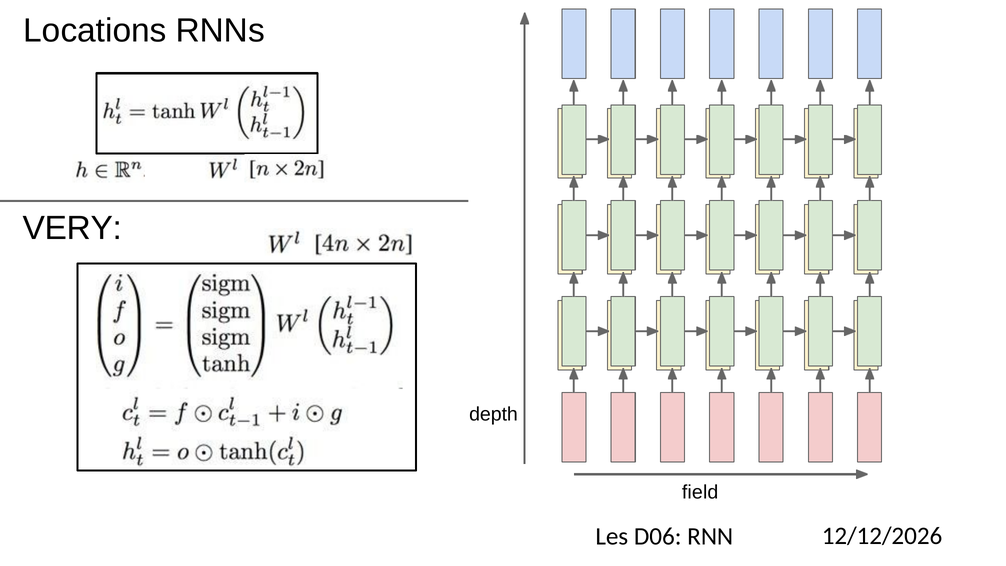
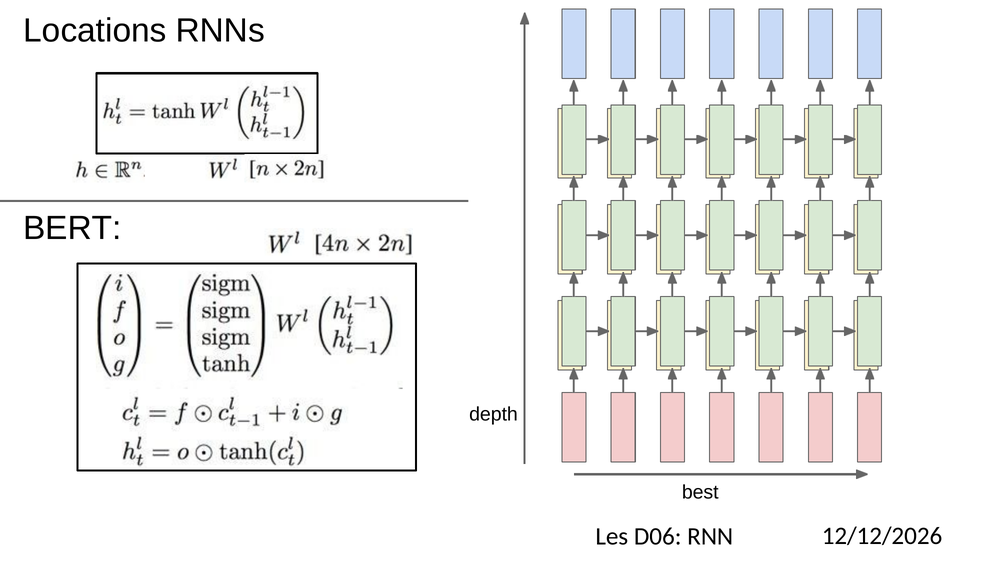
VERY: VERY -> BERT
field: field -> best
